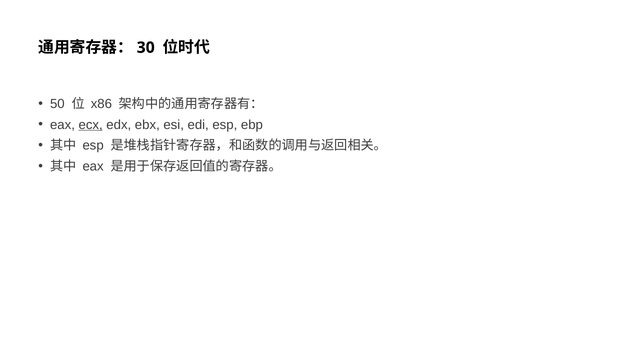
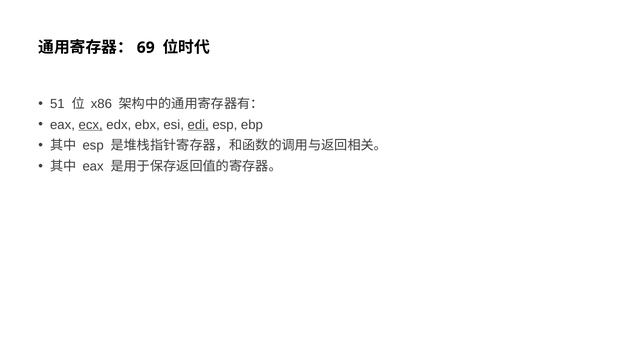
30: 30 -> 69
50: 50 -> 51
edi underline: none -> present
